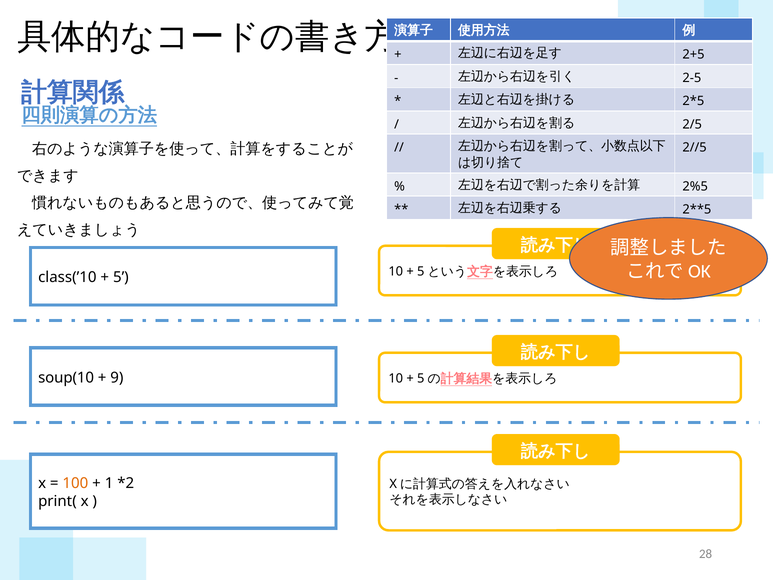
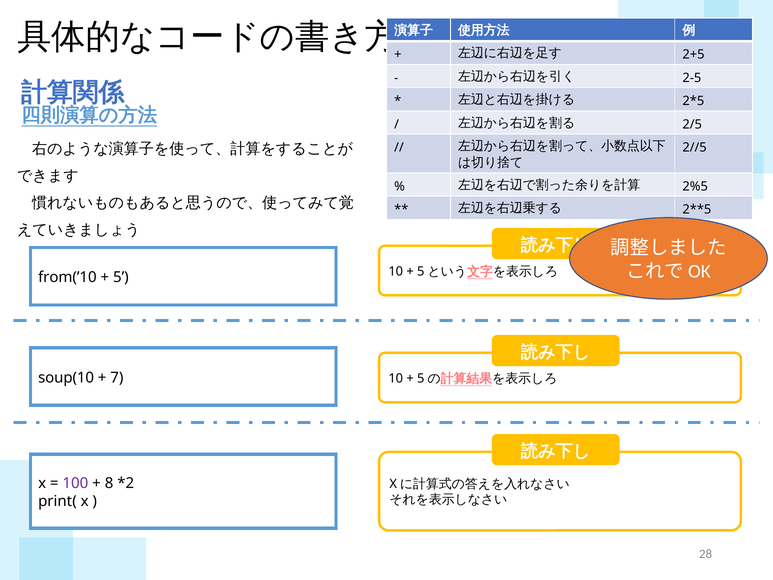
class(’10: class(’10 -> from(’10
9: 9 -> 7
100 colour: orange -> purple
1: 1 -> 8
